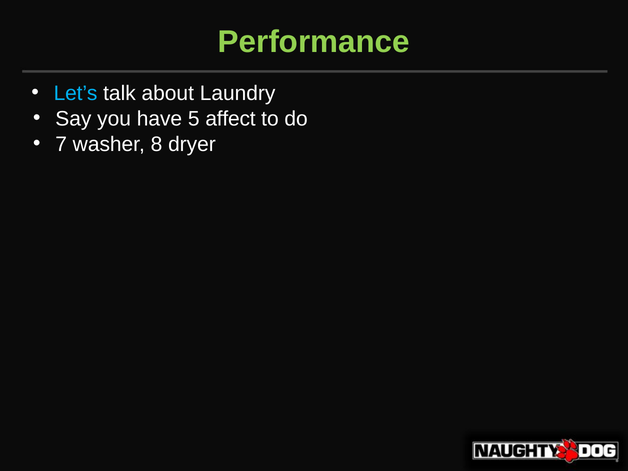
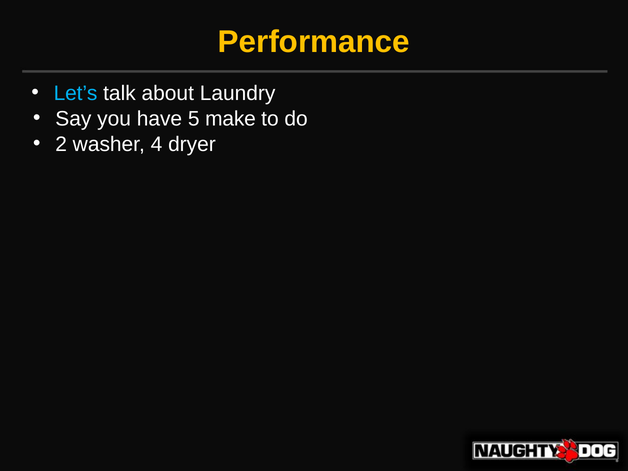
Performance colour: light green -> yellow
affect: affect -> make
7: 7 -> 2
8: 8 -> 4
